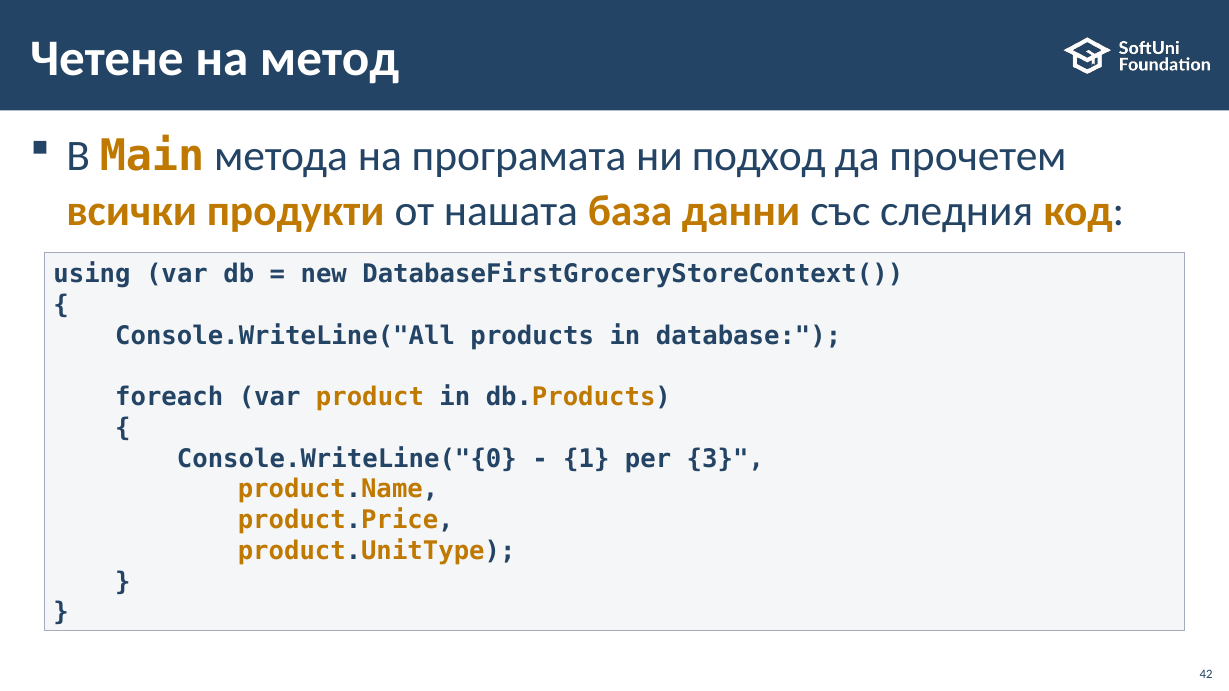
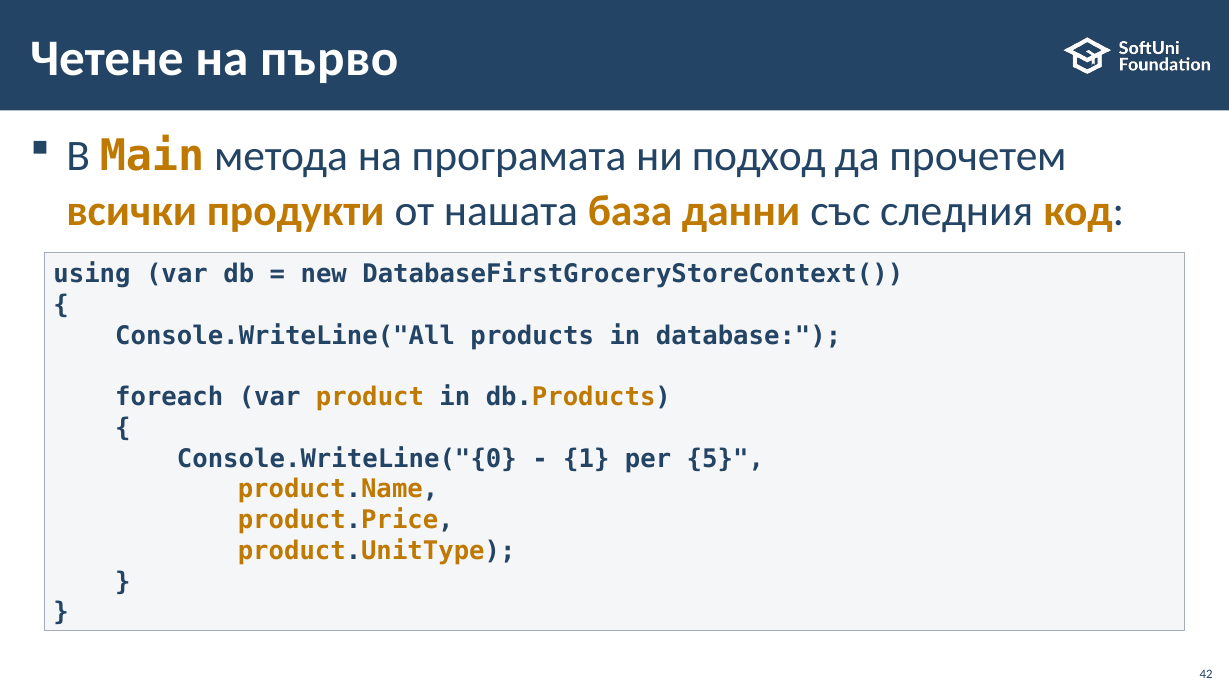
метод: метод -> първо
3: 3 -> 5
